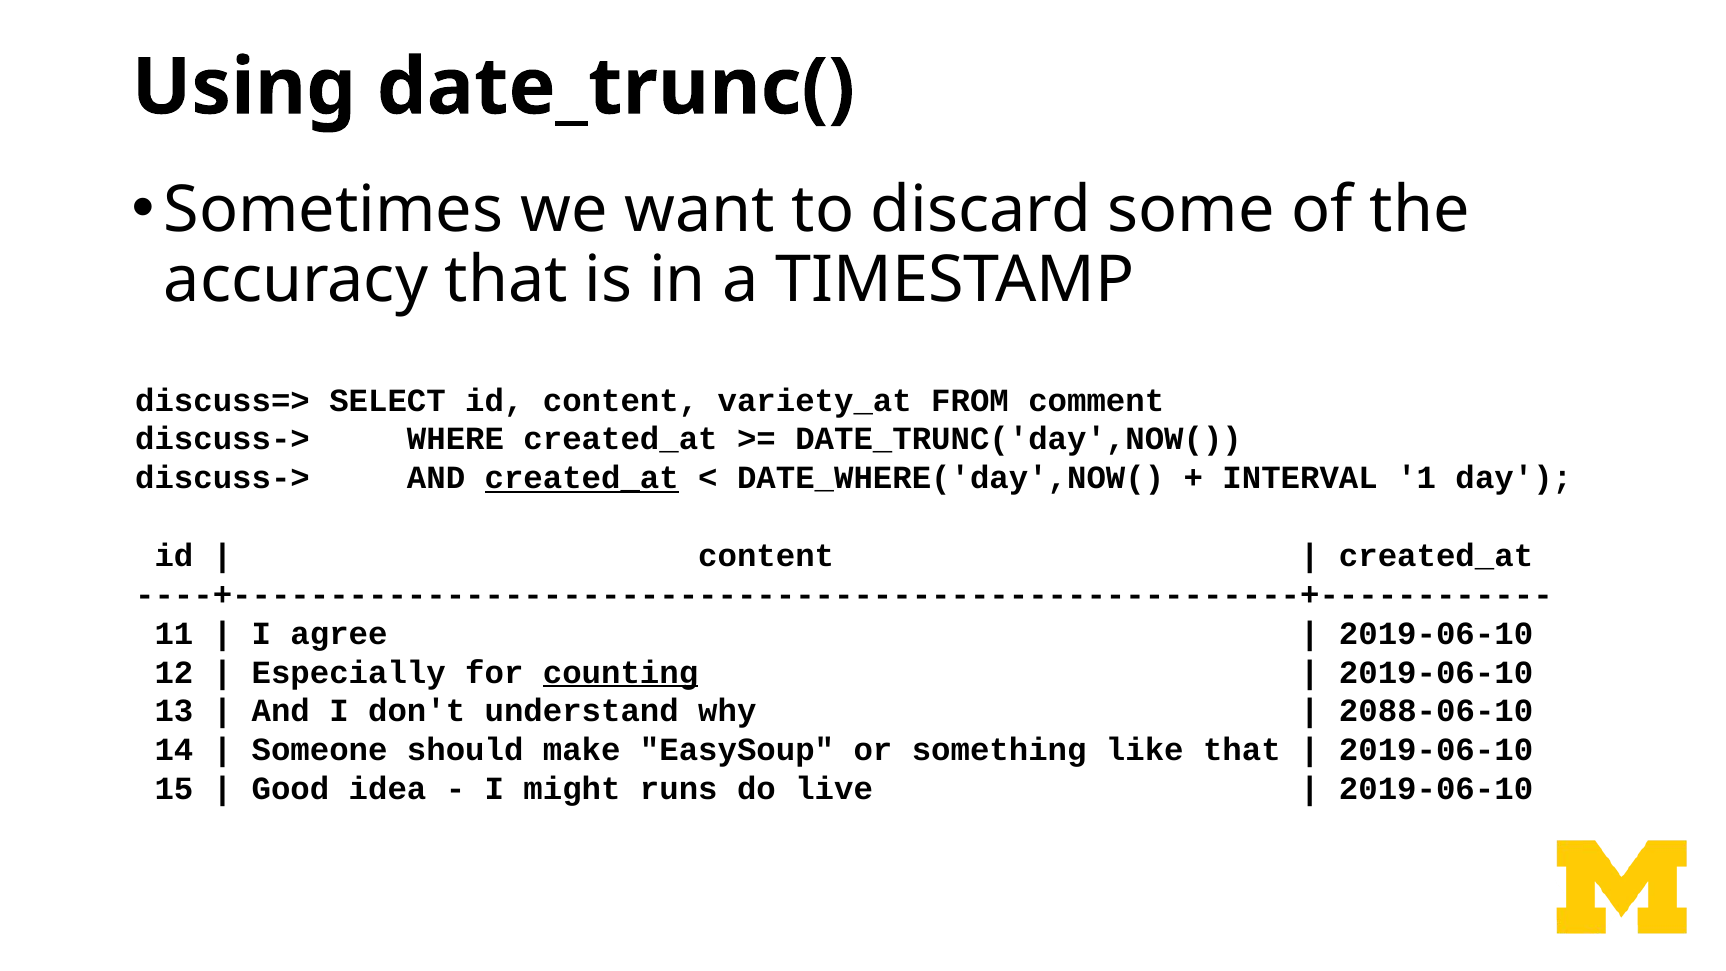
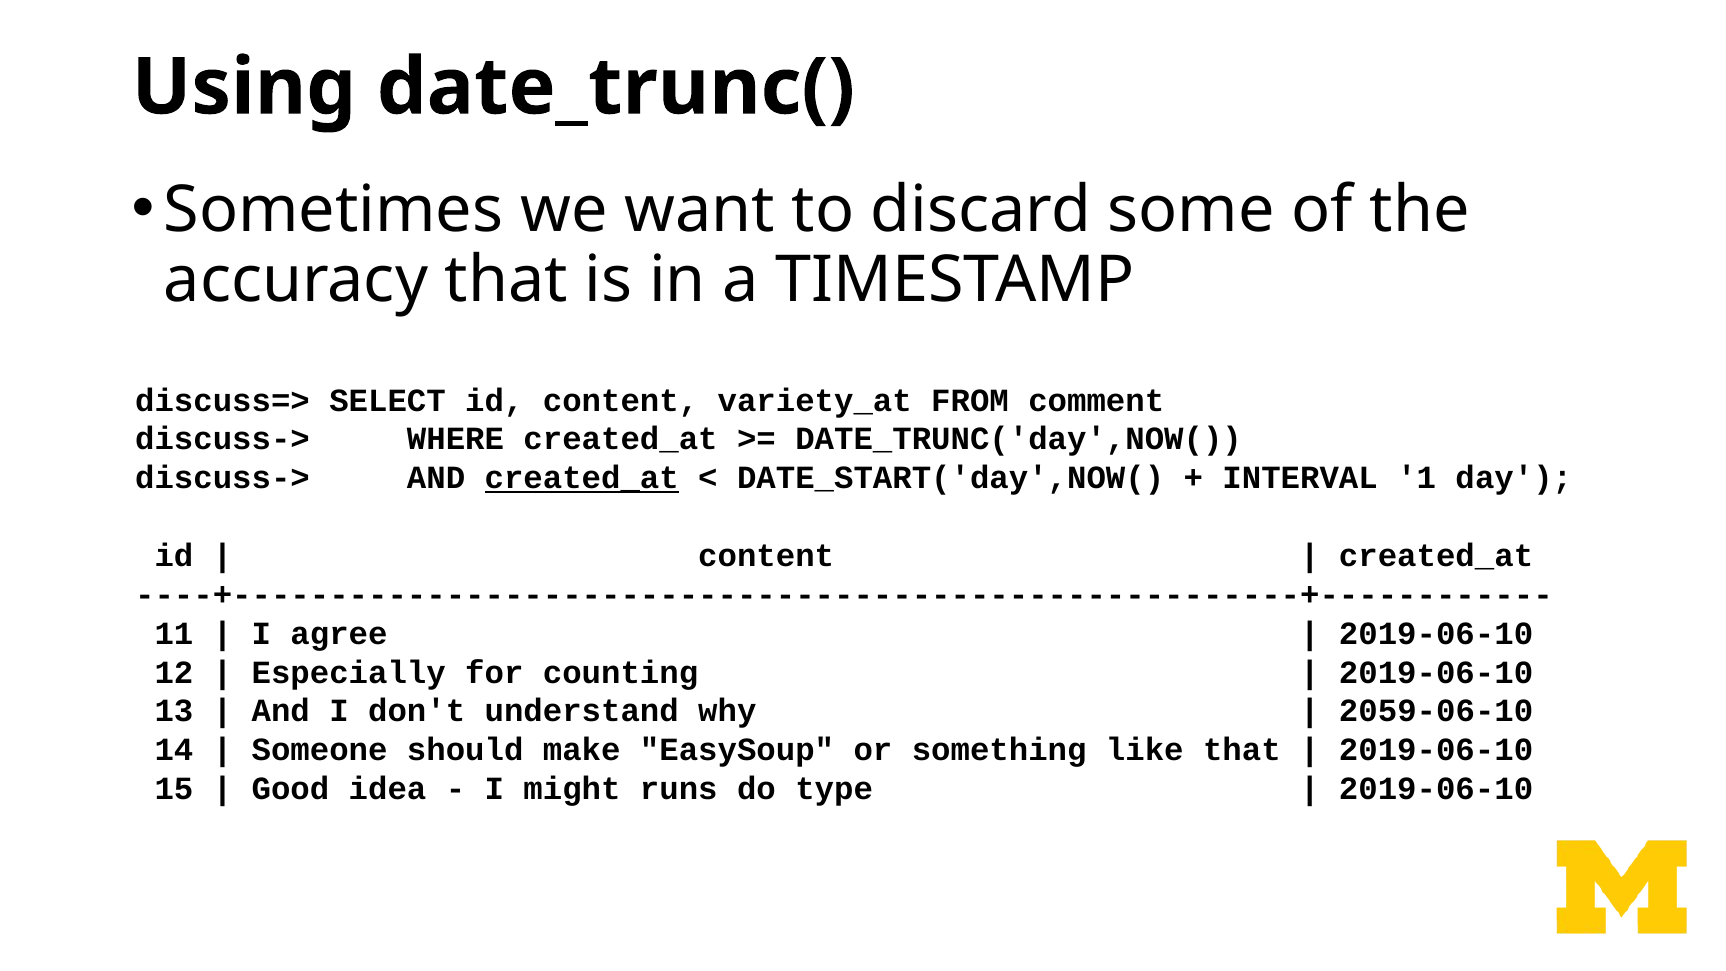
DATE_WHERE('day',NOW(: DATE_WHERE('day',NOW( -> DATE_START('day',NOW(
counting underline: present -> none
2088-06-10: 2088-06-10 -> 2059-06-10
live: live -> type
